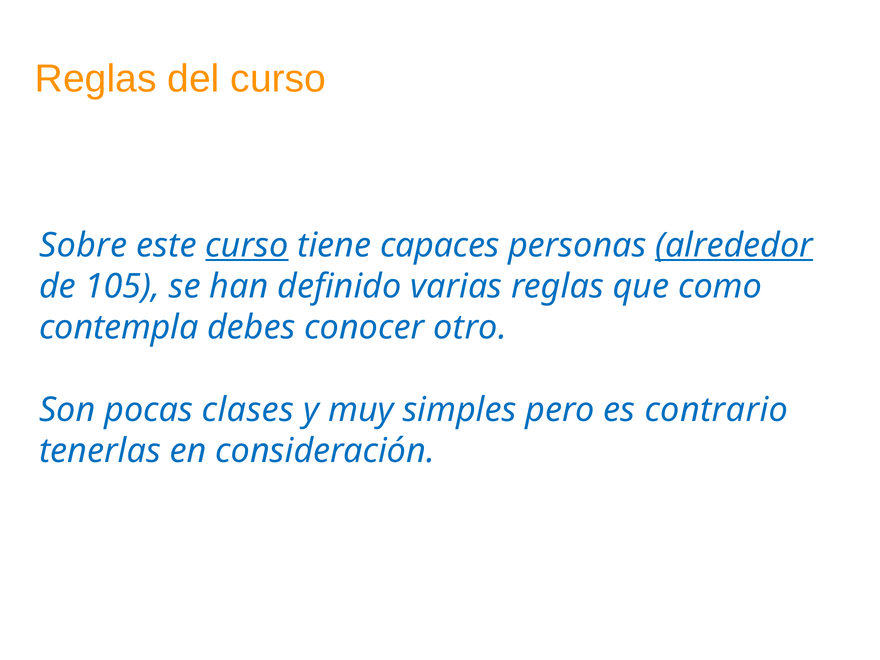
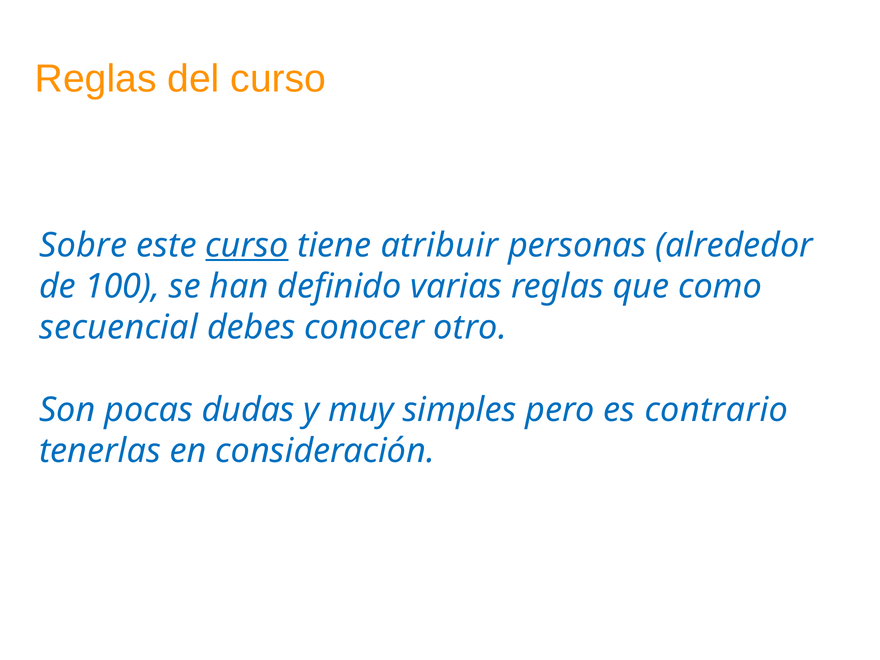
capaces: capaces -> atribuir
alrededor underline: present -> none
105: 105 -> 100
contempla: contempla -> secuencial
clases: clases -> dudas
